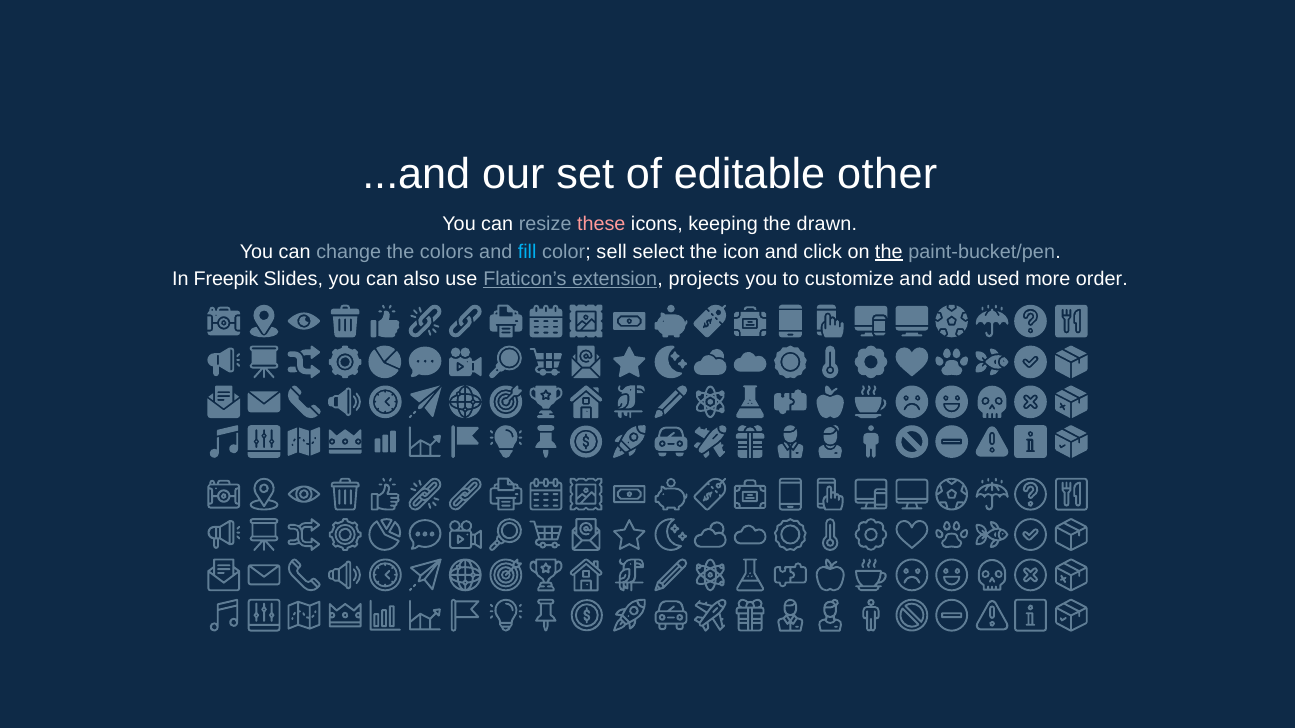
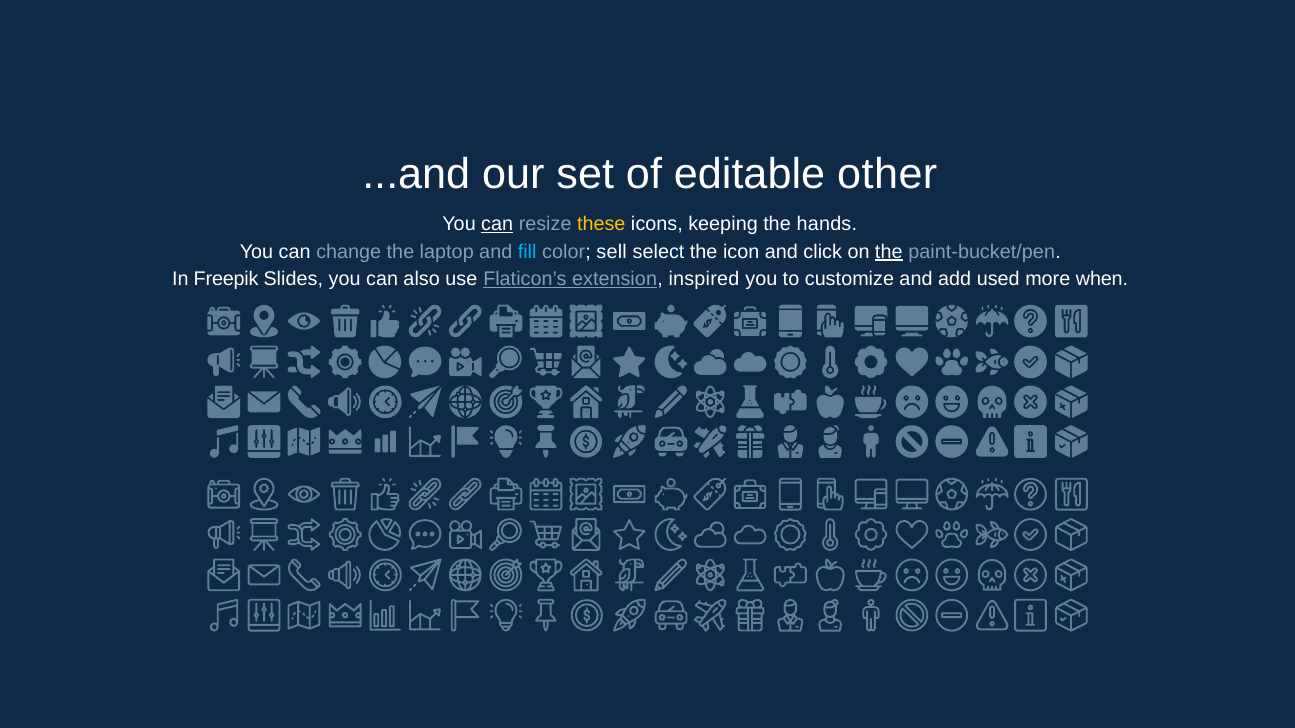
can at (497, 224) underline: none -> present
these colour: pink -> yellow
drawn: drawn -> hands
colors: colors -> laptop
projects: projects -> inspired
order: order -> when
